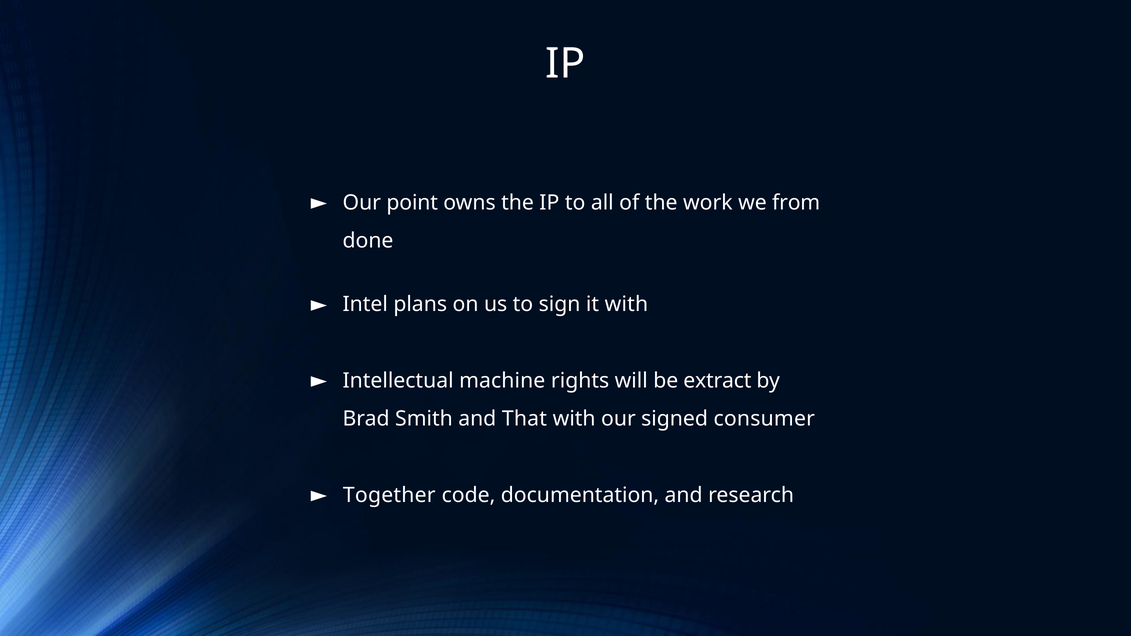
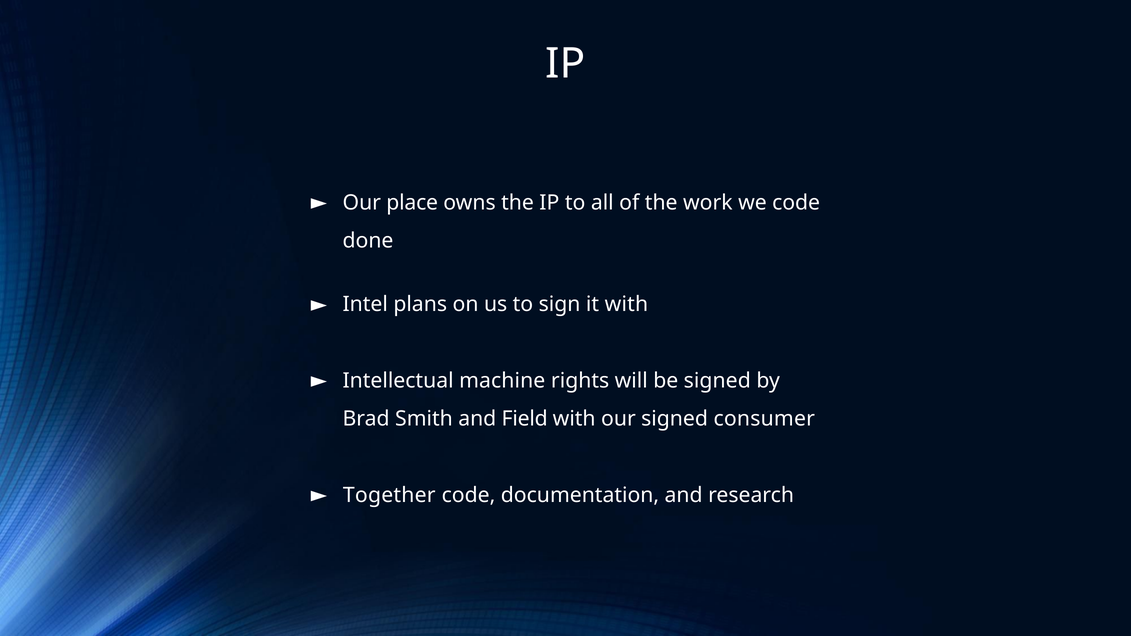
point: point -> place
we from: from -> code
be extract: extract -> signed
That: That -> Field
